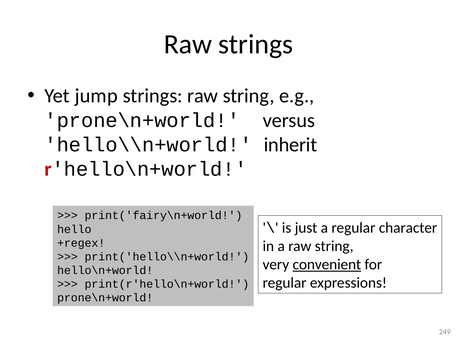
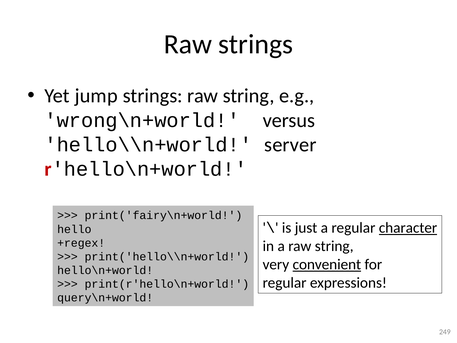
prone\n+world at (142, 120): prone\n+world -> wrong\n+world
inherit: inherit -> server
character underline: none -> present
prone\n+world at (105, 298): prone\n+world -> query\n+world
